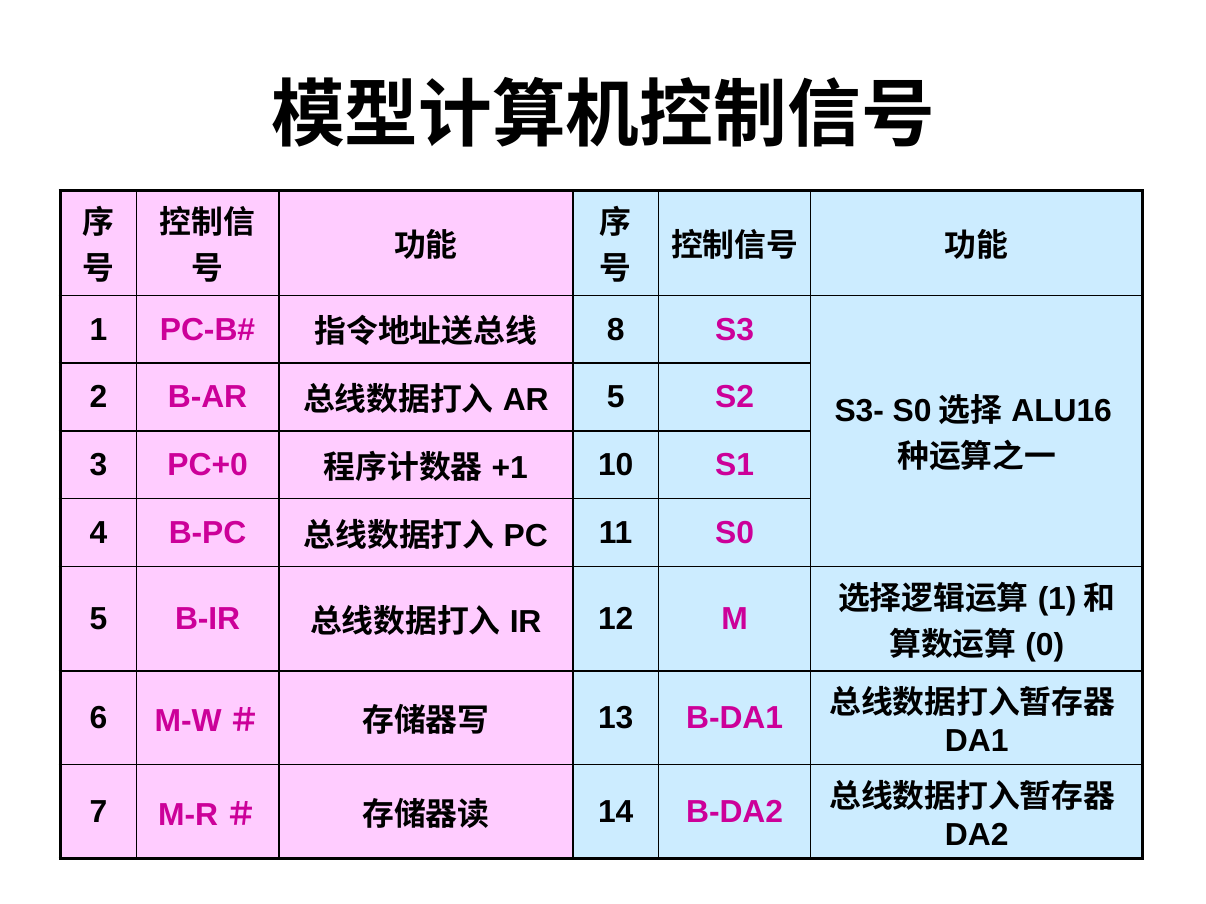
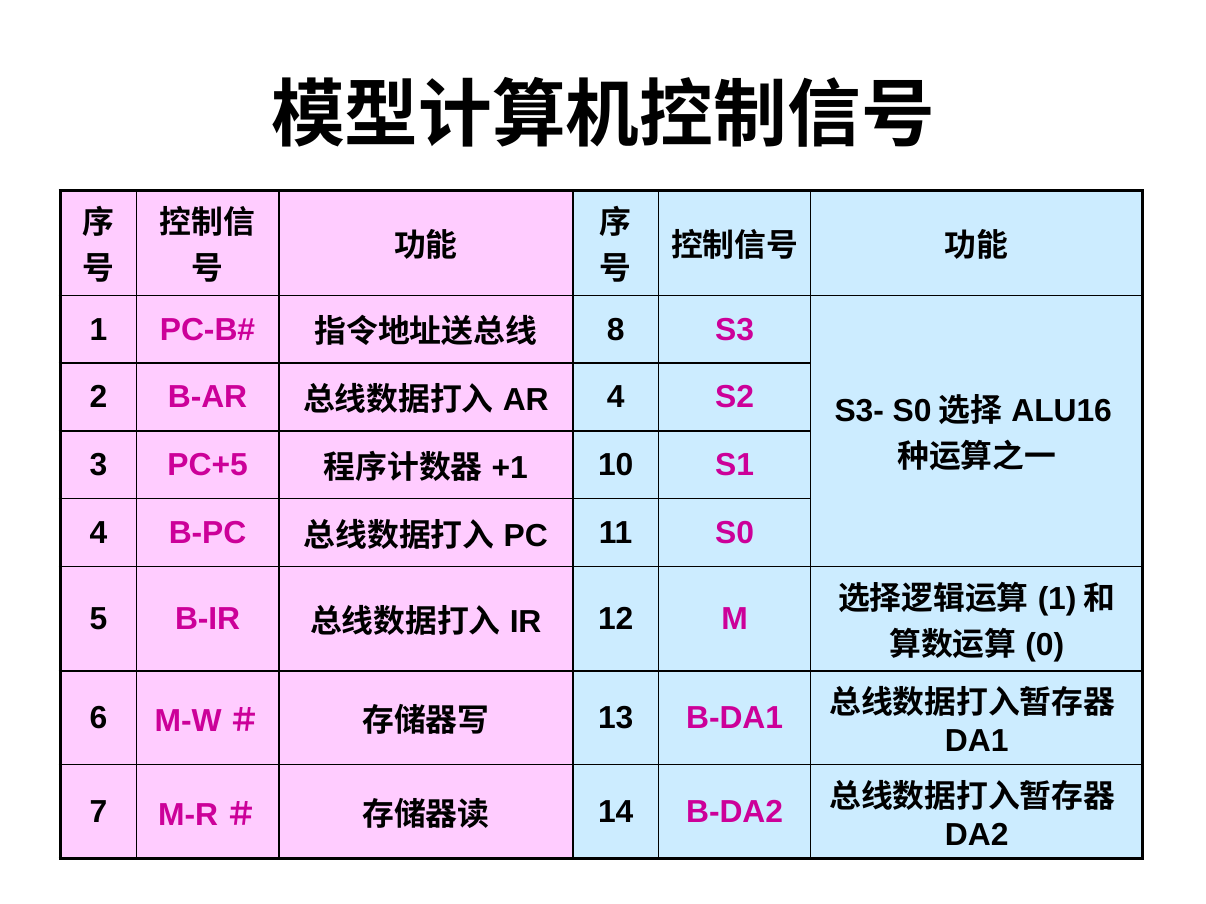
5 at (616, 398): 5 -> 4
PC+0: PC+0 -> PC+5
